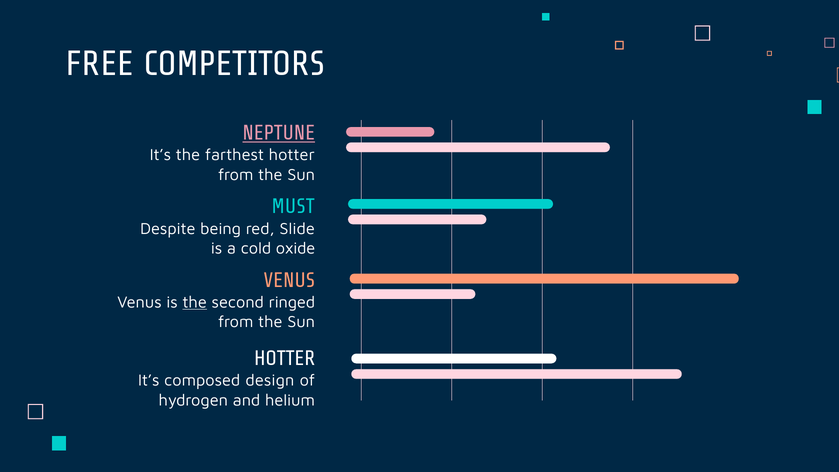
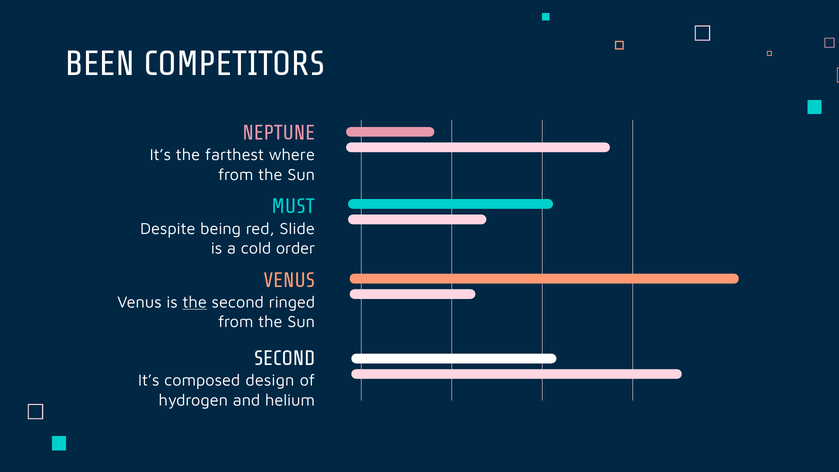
FREE: FREE -> BEEN
NEPTUNE underline: present -> none
farthest hotter: hotter -> where
oxide: oxide -> order
HOTTER at (285, 358): HOTTER -> SECOND
